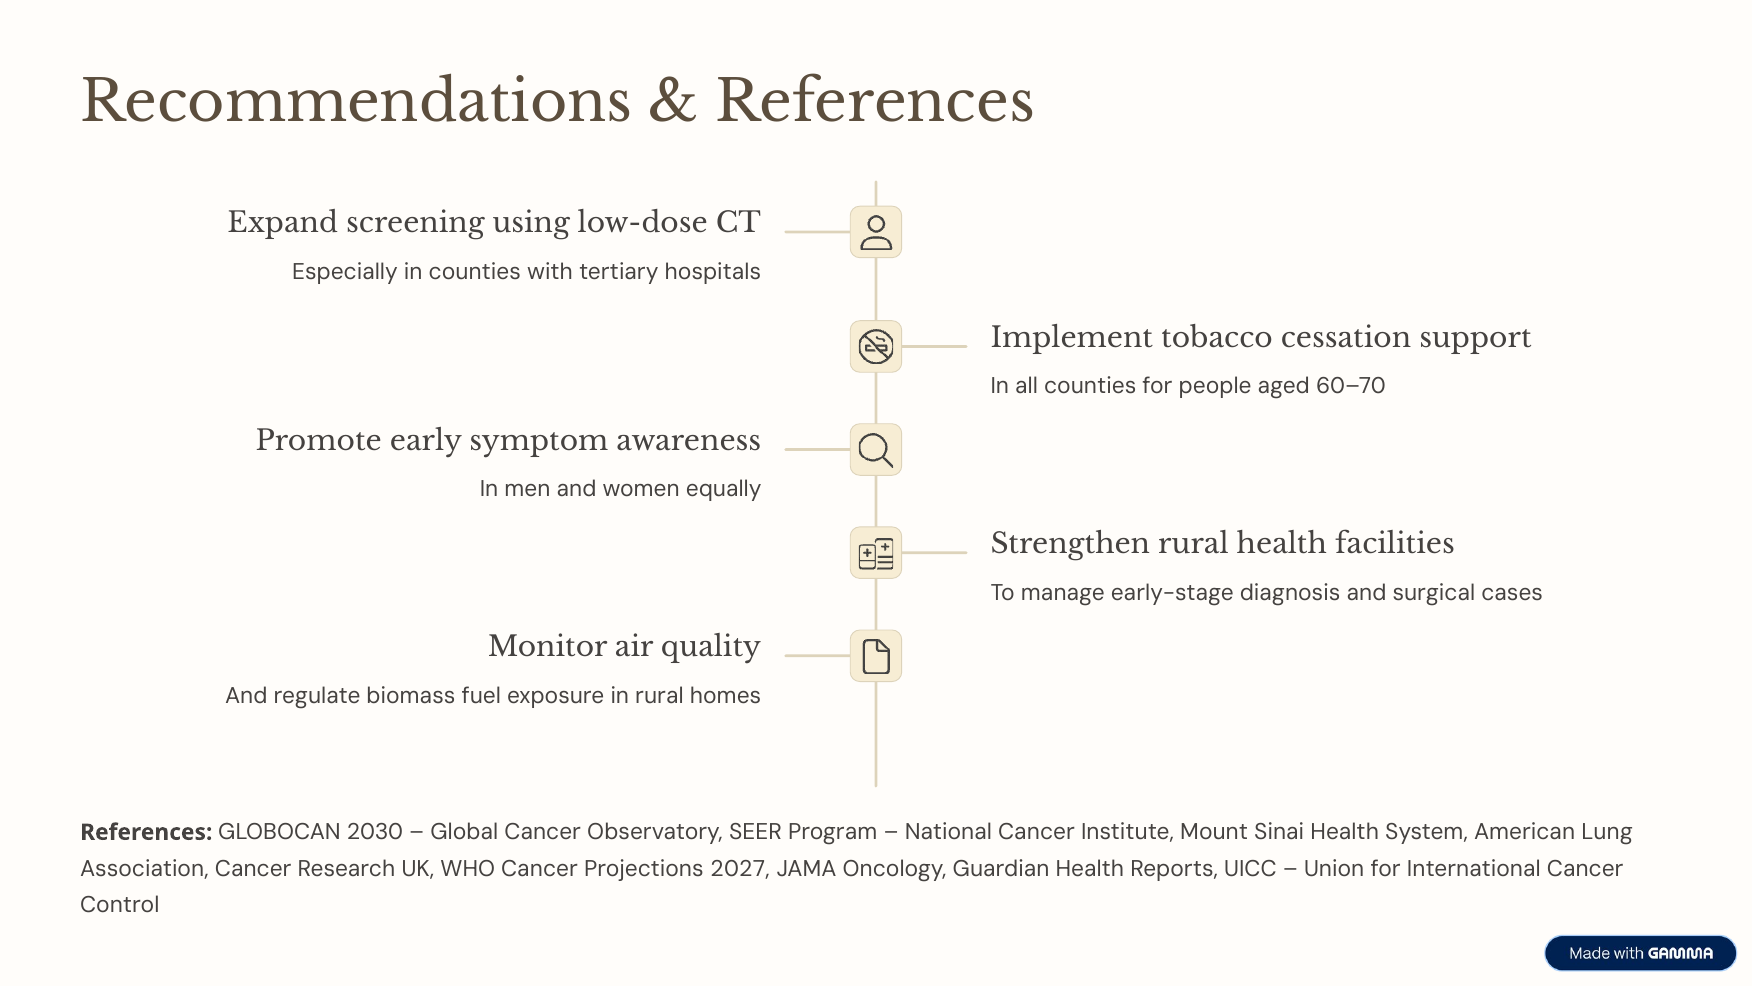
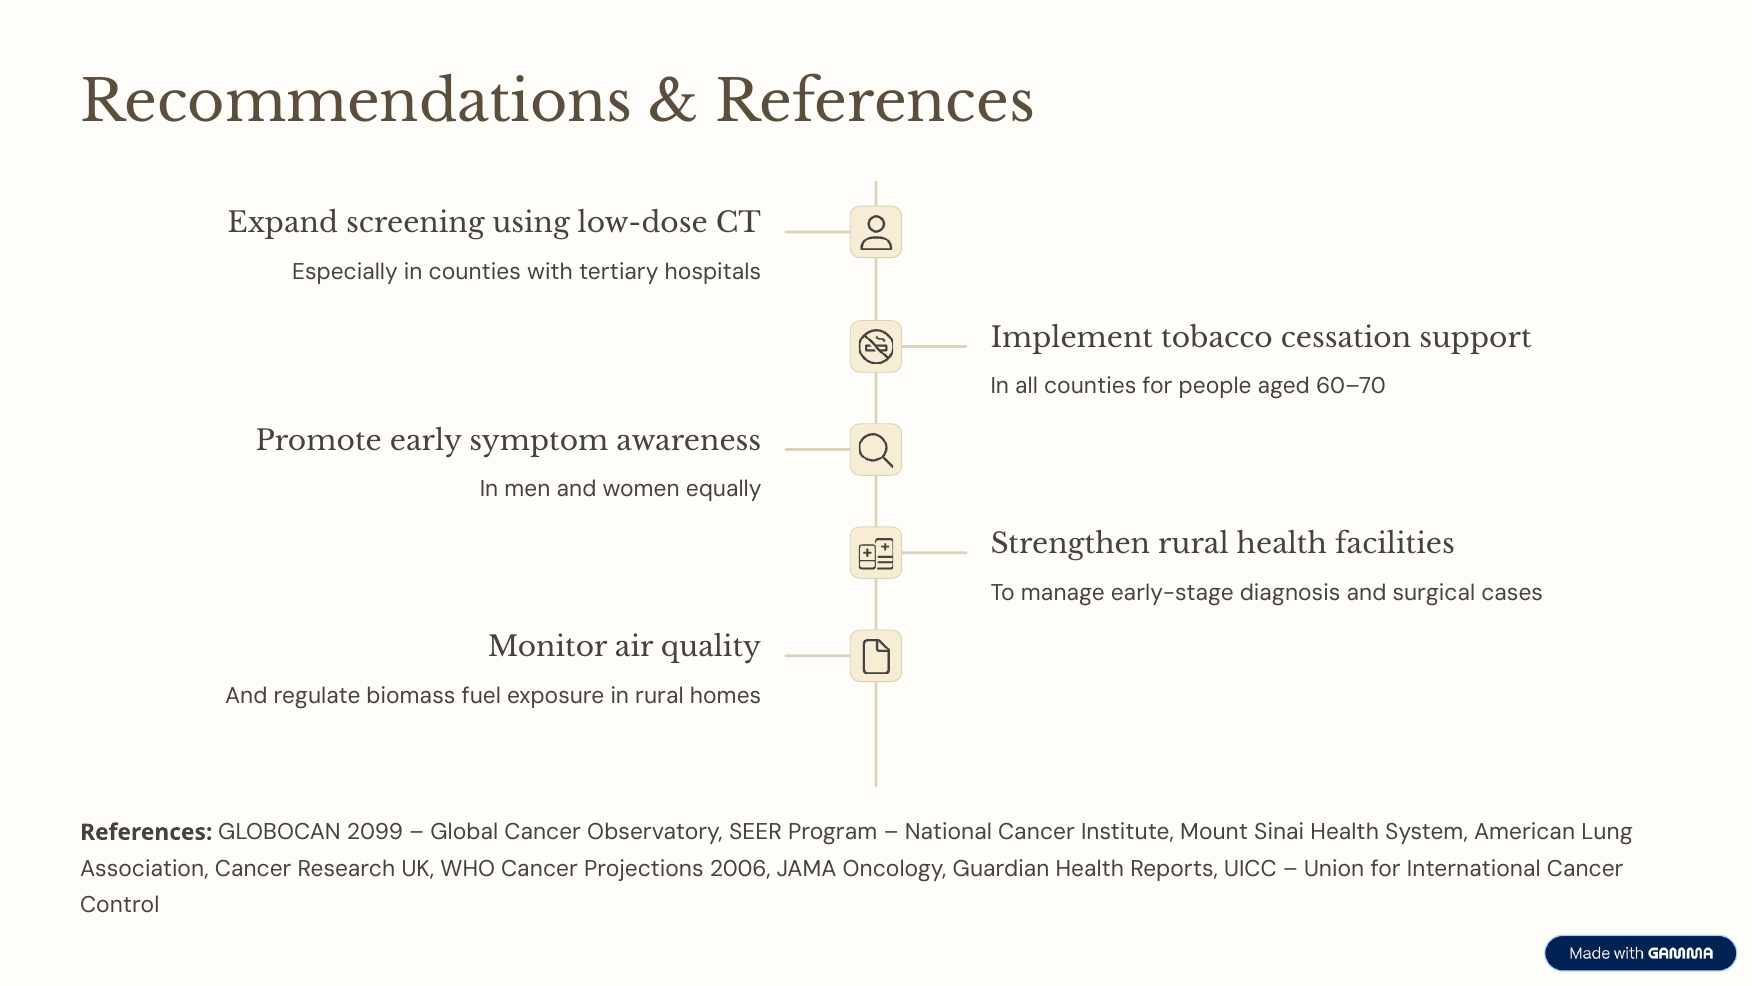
2030: 2030 -> 2099
2027: 2027 -> 2006
